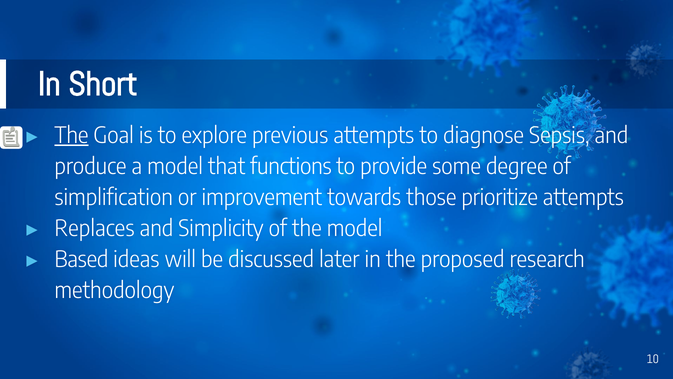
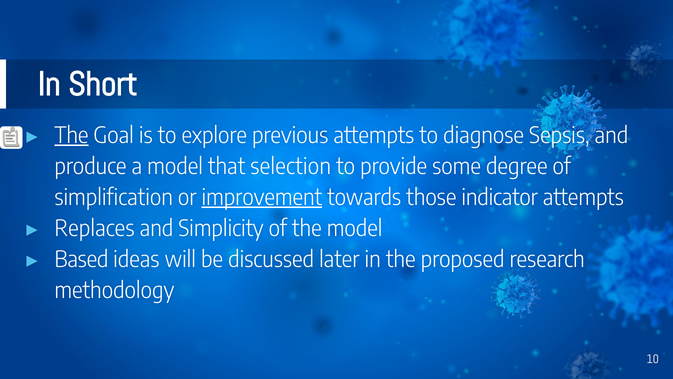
functions: functions -> selection
improvement underline: none -> present
prioritize: prioritize -> indicator
